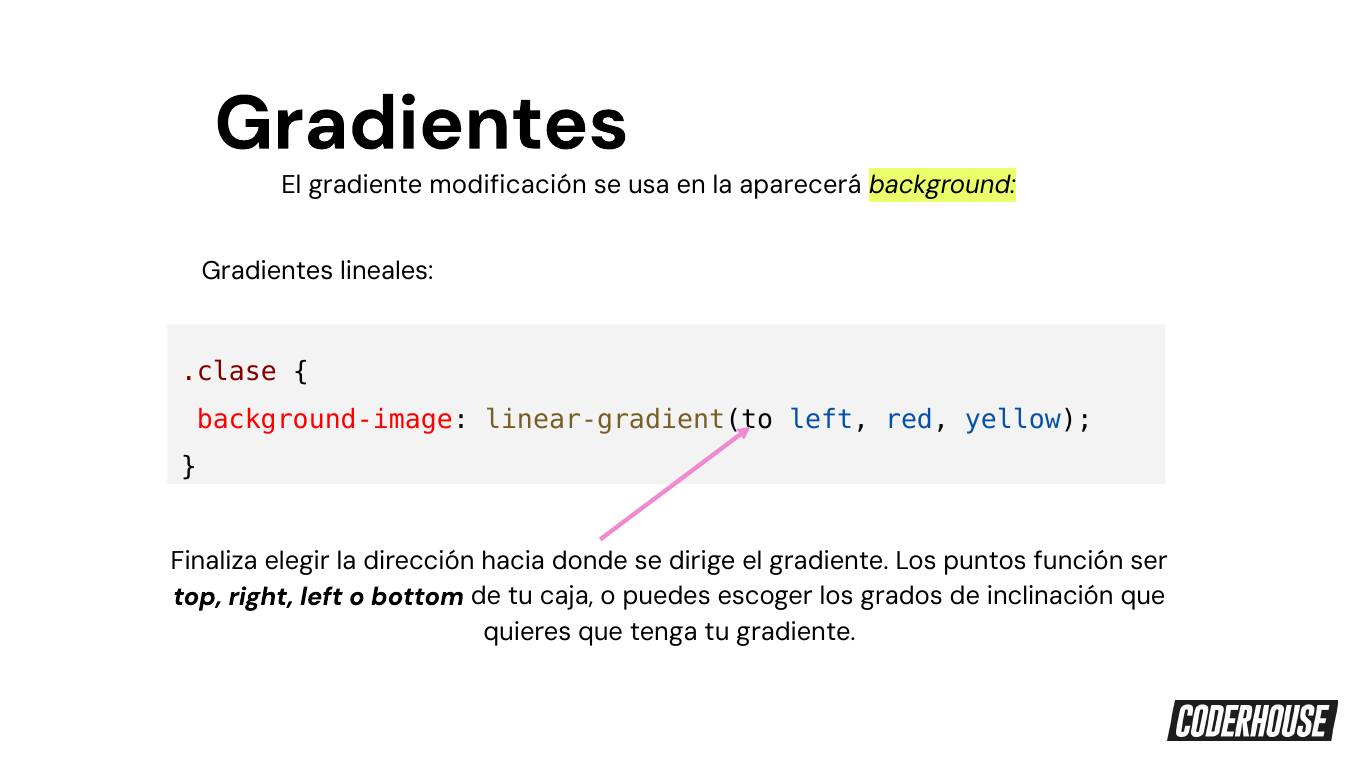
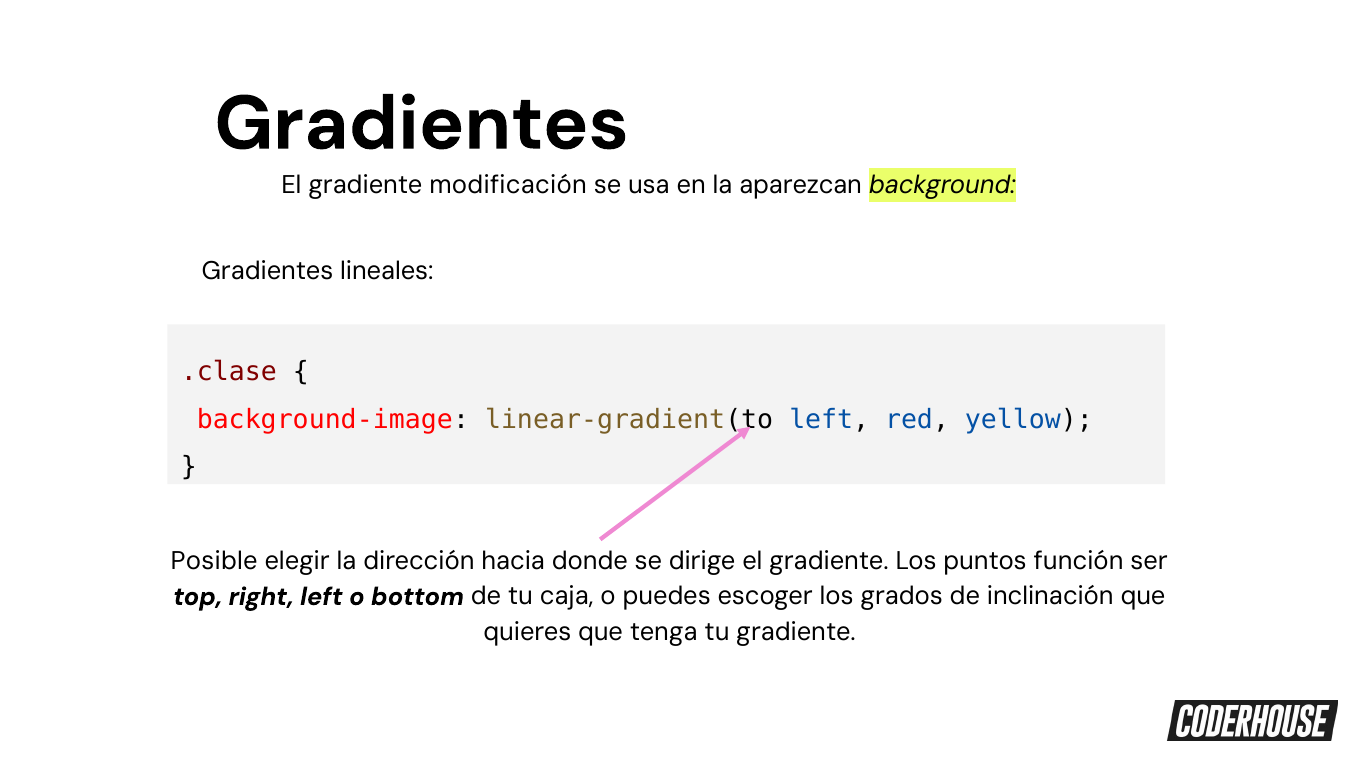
aparecerá: aparecerá -> aparezcan
Finaliza: Finaliza -> Posible
